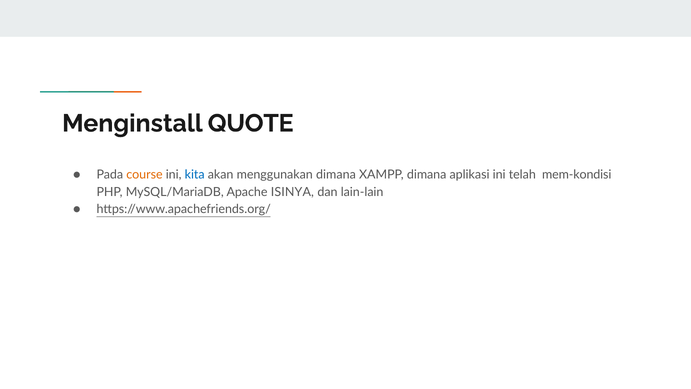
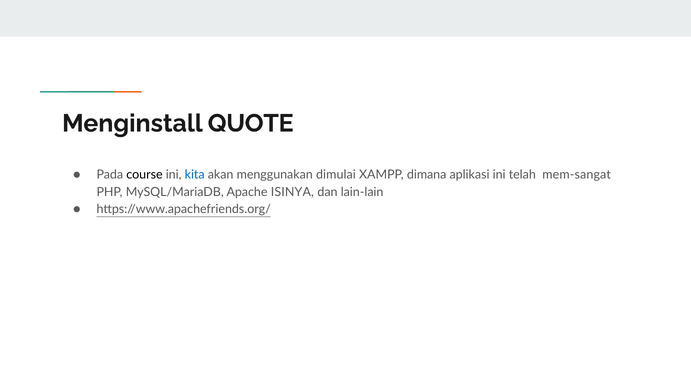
course colour: orange -> black
menggunakan dimana: dimana -> dimulai
mem-kondisi: mem-kondisi -> mem-sangat
